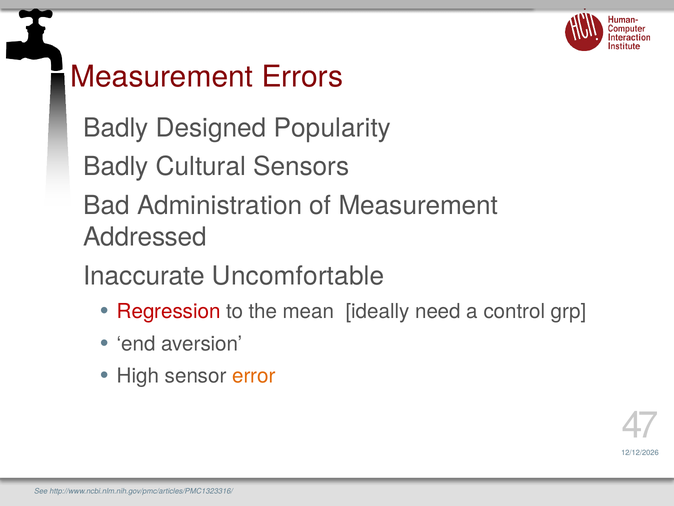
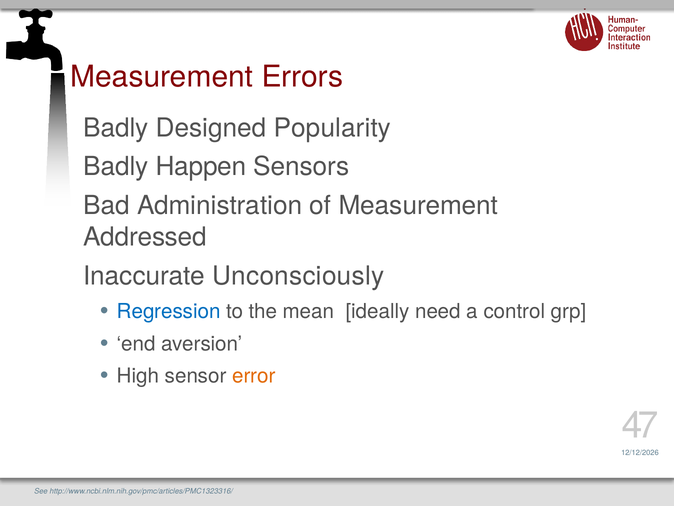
Cultural: Cultural -> Happen
Uncomfortable: Uncomfortable -> Unconsciously
Regression colour: red -> blue
